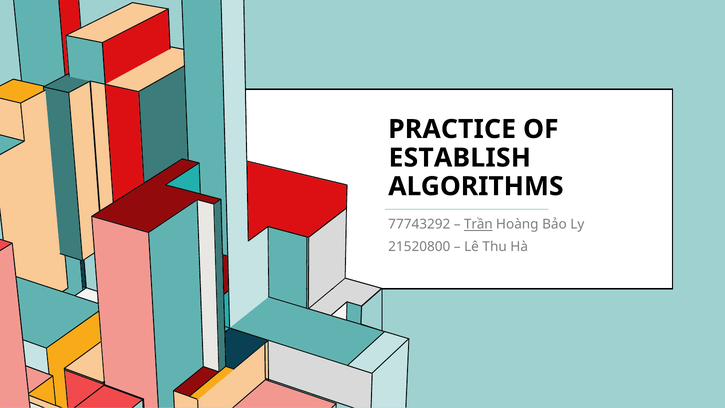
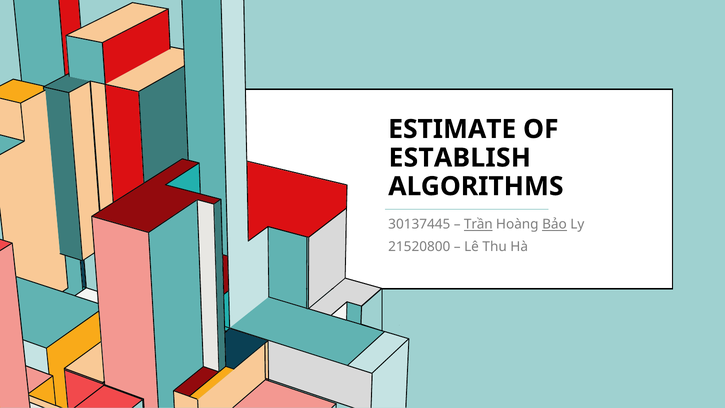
PRACTICE: PRACTICE -> ESTIMATE
77743292: 77743292 -> 30137445
Bảo underline: none -> present
